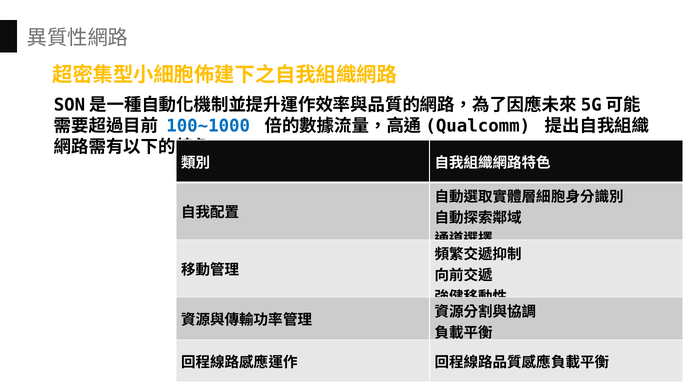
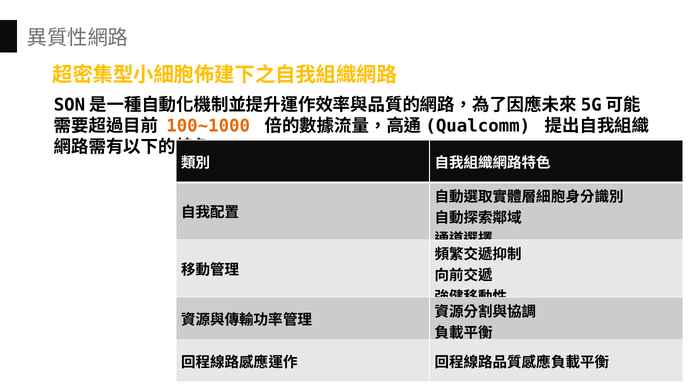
100~1000 colour: blue -> orange
